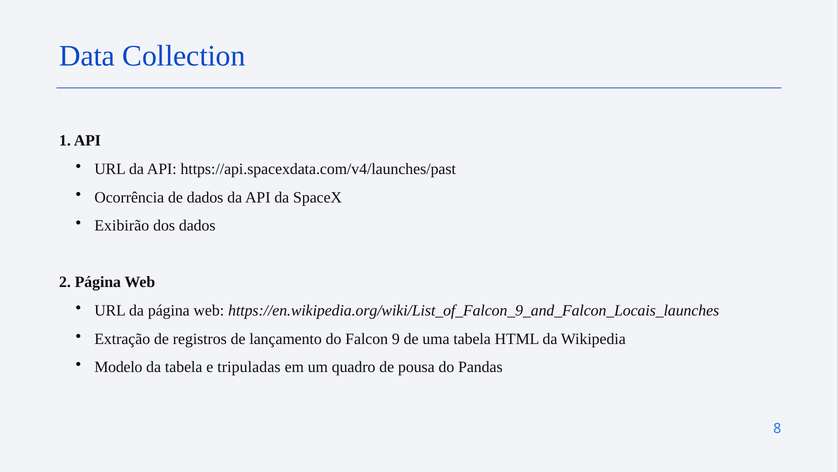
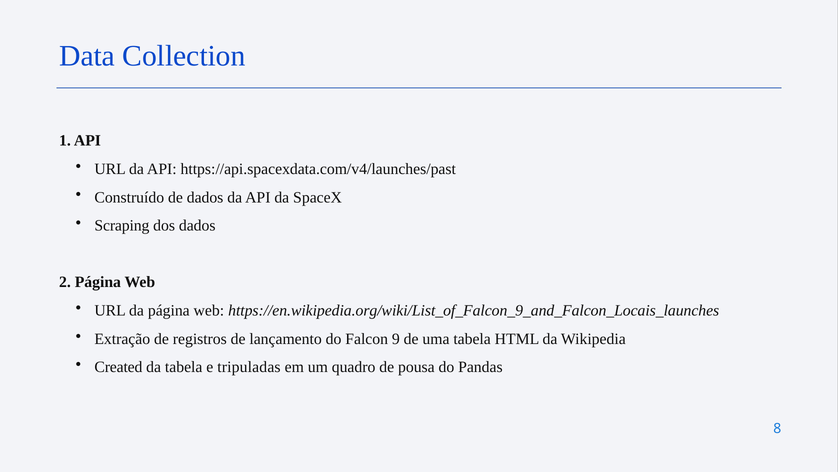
Ocorrência: Ocorrência -> Construído
Exibirão: Exibirão -> Scraping
Modelo: Modelo -> Created
